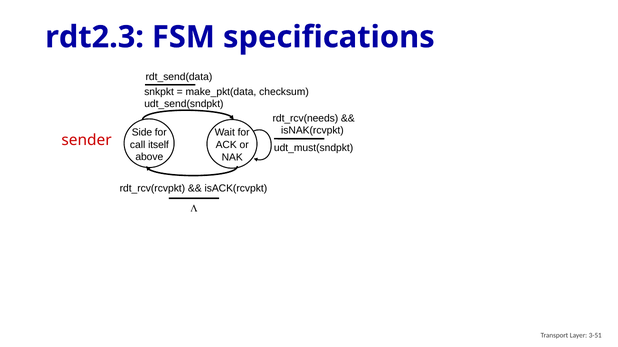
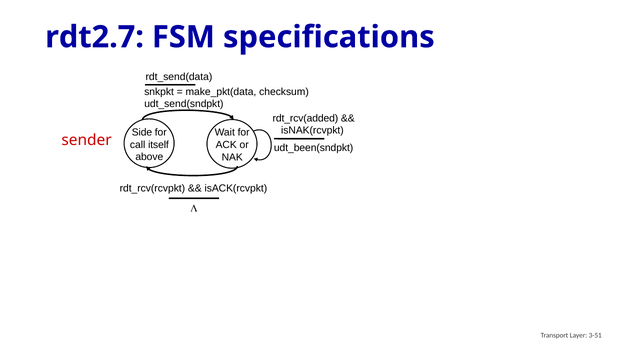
rdt2.3: rdt2.3 -> rdt2.7
rdt_rcv(needs: rdt_rcv(needs -> rdt_rcv(added
udt_must(sndpkt: udt_must(sndpkt -> udt_been(sndpkt
